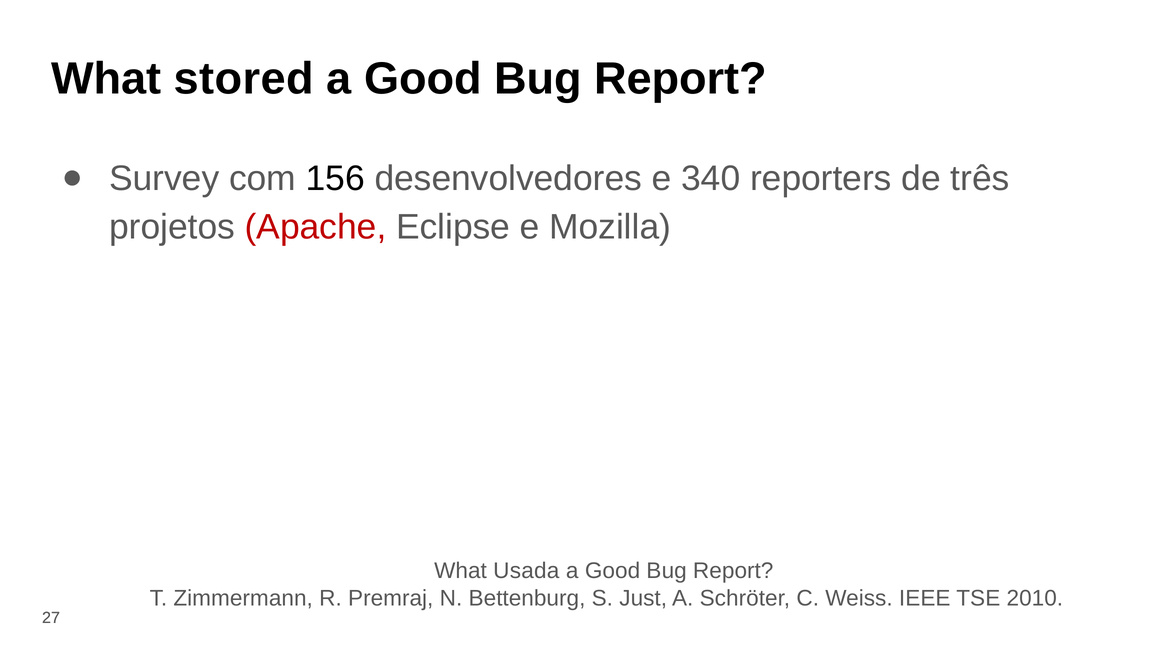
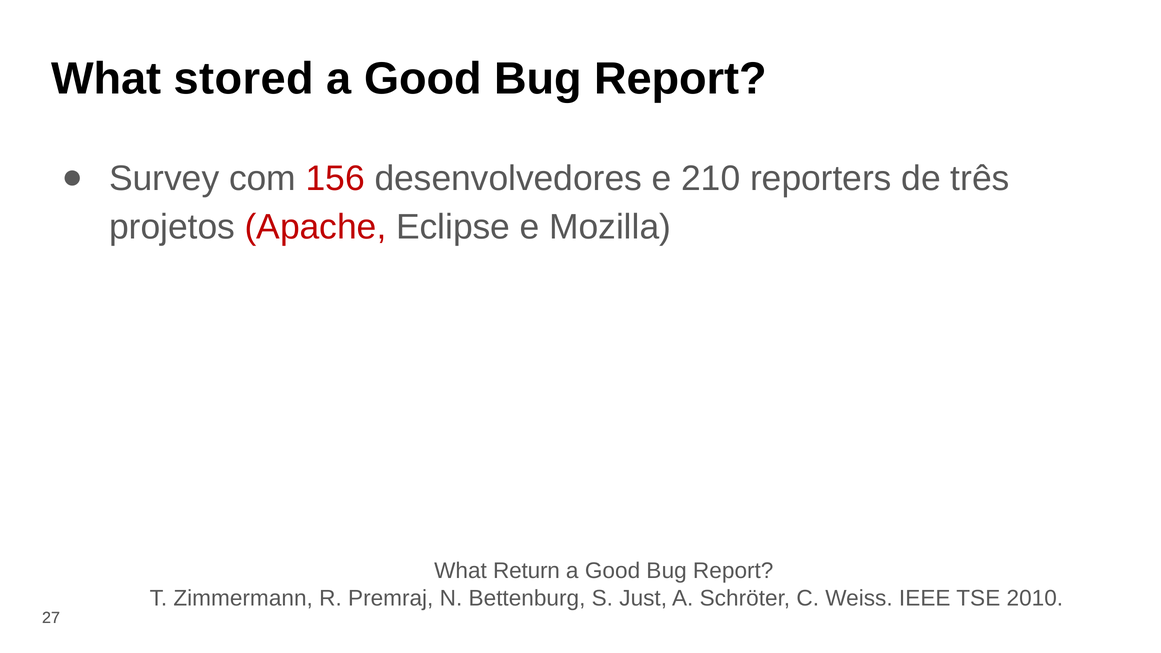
156 colour: black -> red
340: 340 -> 210
Usada: Usada -> Return
